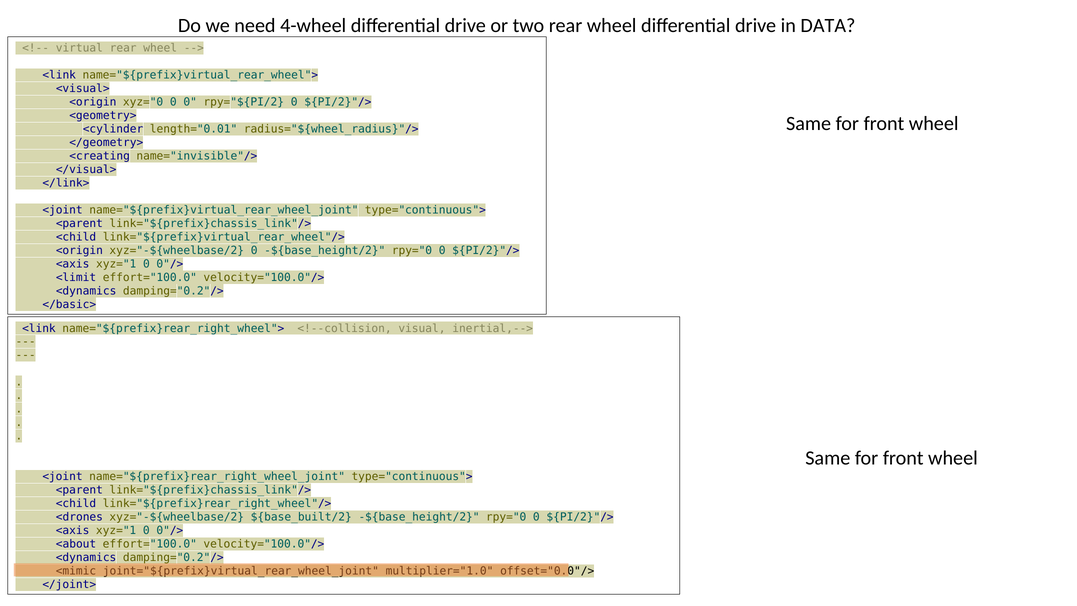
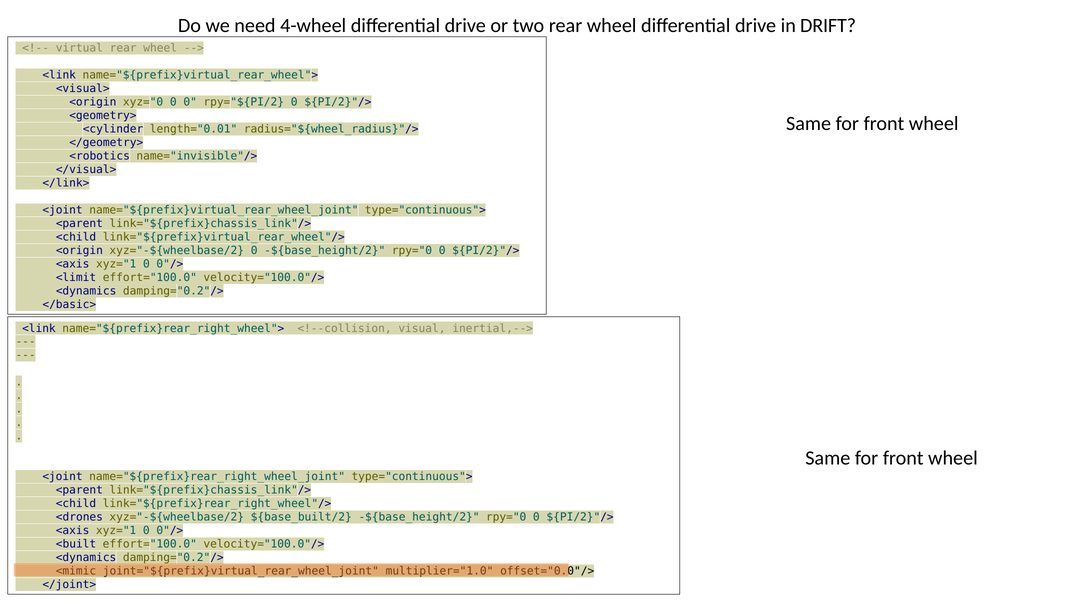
DATA: DATA -> DRIFT
<creating: <creating -> <robotics
<about: <about -> <built
